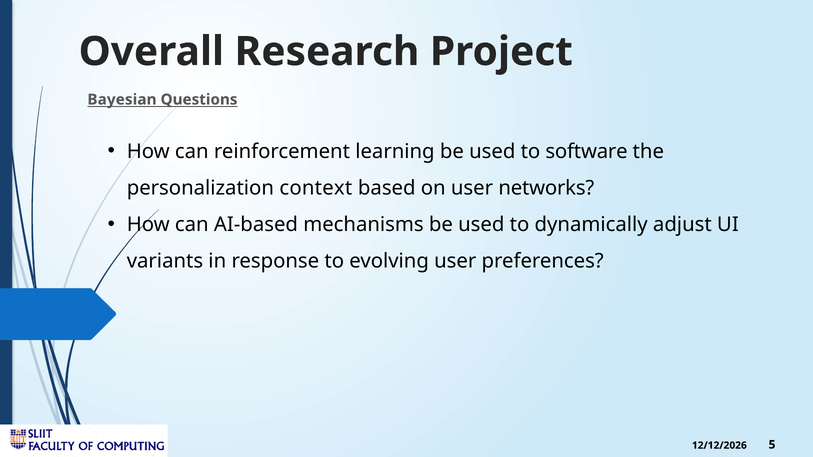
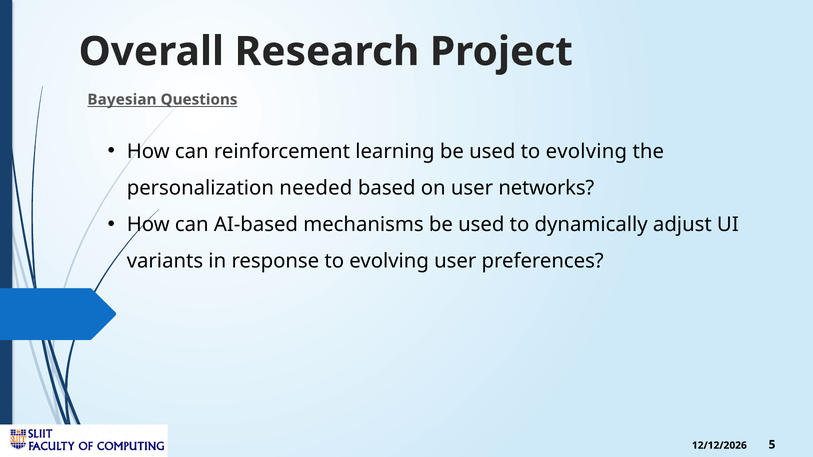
used to software: software -> evolving
context: context -> needed
